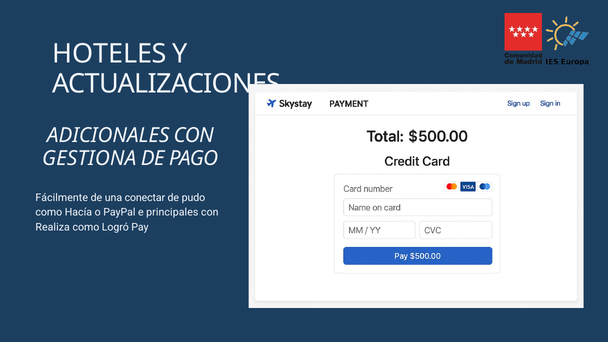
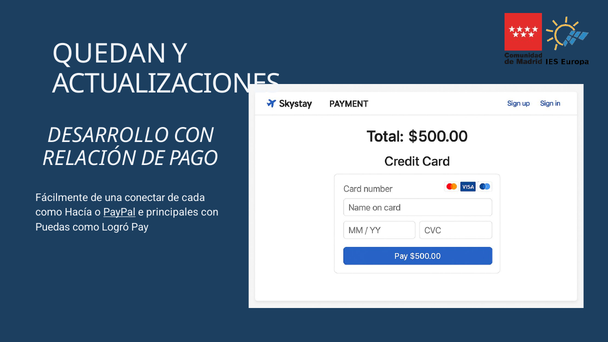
HOTELES: HOTELES -> QUEDAN
ADICIONALES: ADICIONALES -> DESARROLLO
GESTIONA: GESTIONA -> RELACIÓN
pudo: pudo -> cada
PayPal underline: none -> present
Realiza: Realiza -> Puedas
